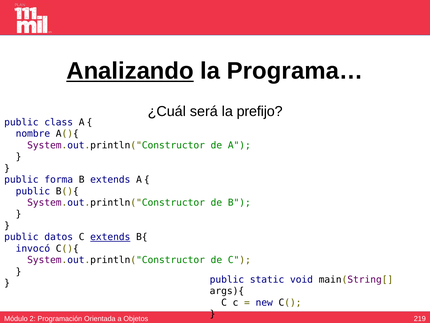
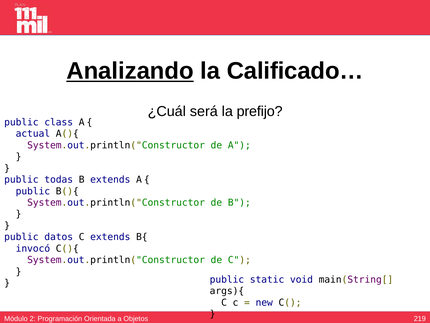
Programa…: Programa… -> Calificado…
nombre: nombre -> actual
forma: forma -> todas
extends at (110, 237) underline: present -> none
